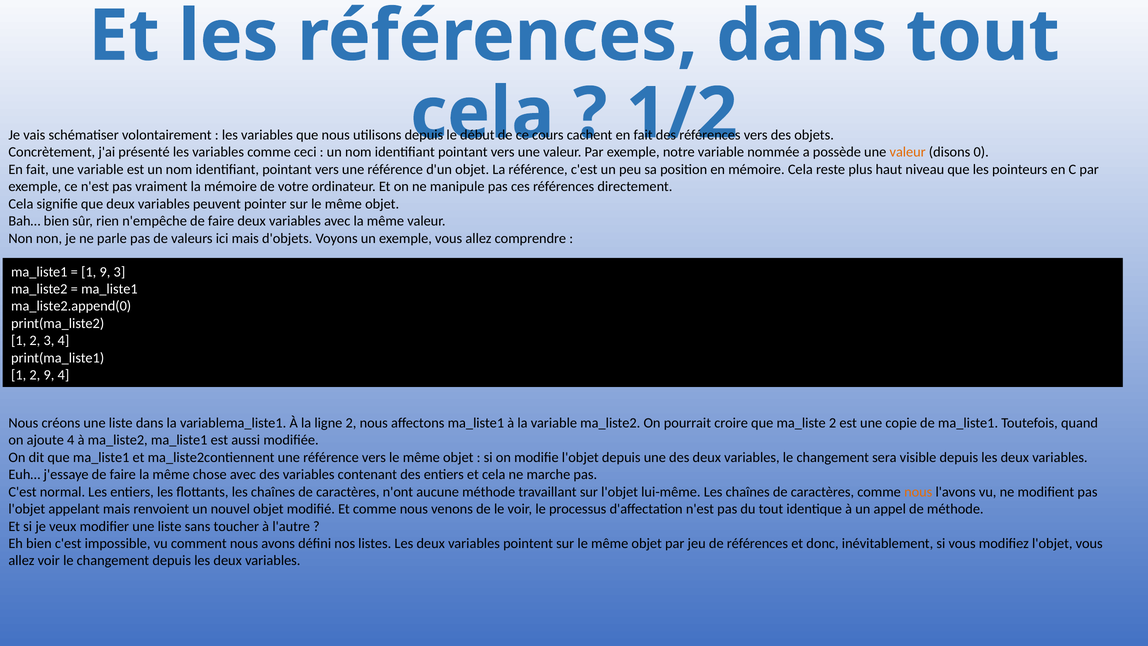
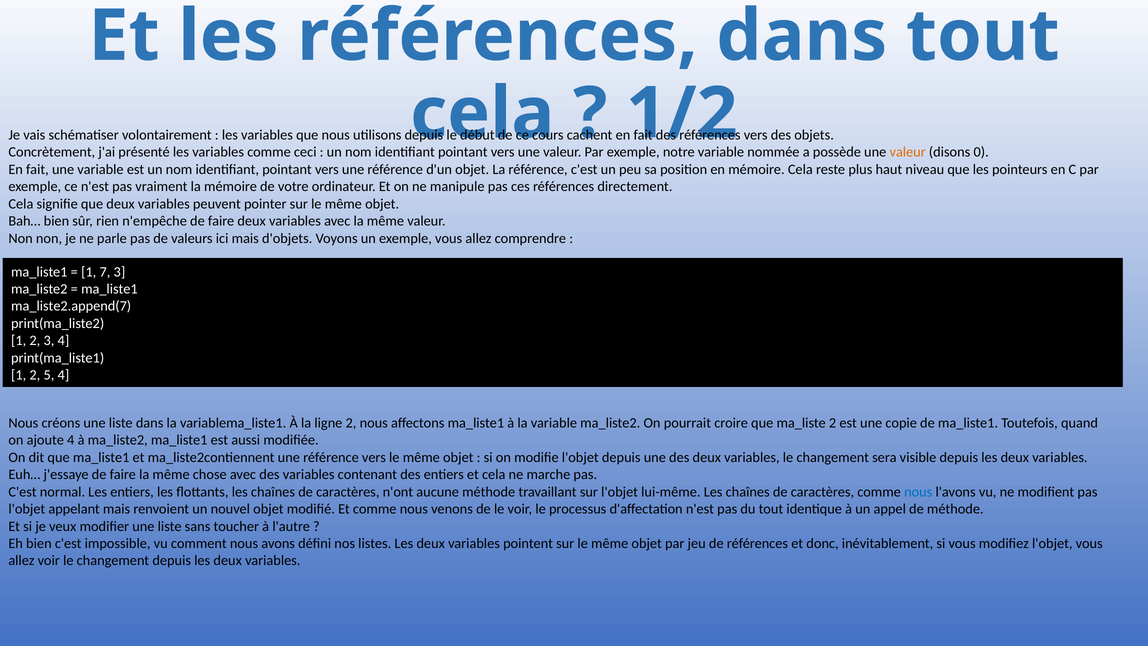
1 9: 9 -> 7
ma_liste2.append(0: ma_liste2.append(0 -> ma_liste2.append(7
2 9: 9 -> 5
nous at (918, 492) colour: orange -> blue
